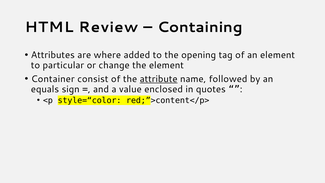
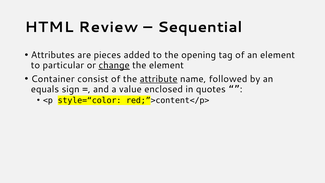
Containing: Containing -> Sequential
where: where -> pieces
change underline: none -> present
